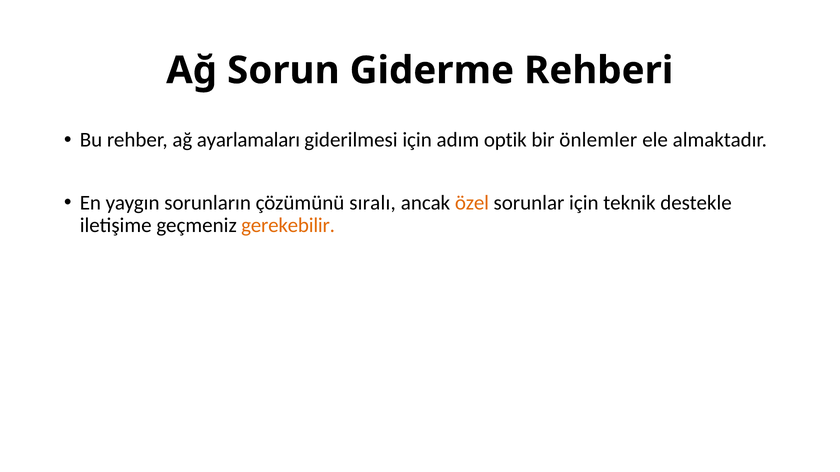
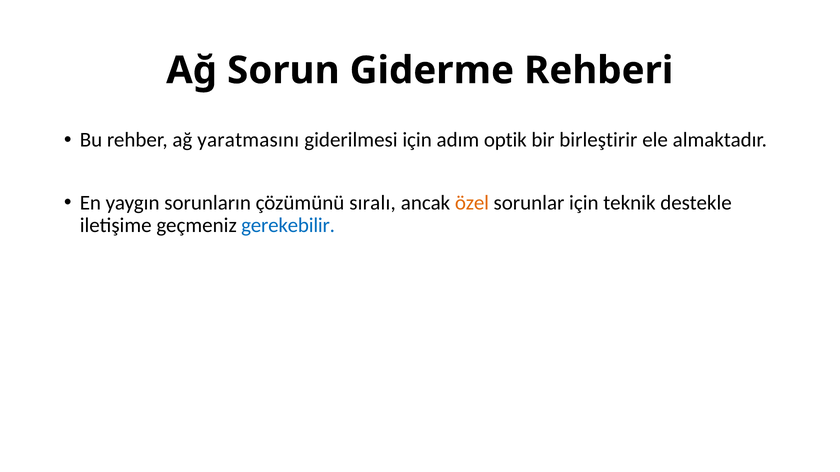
ayarlamaları: ayarlamaları -> yaratmasını
önlemler: önlemler -> birleştirir
gerekebilir colour: orange -> blue
